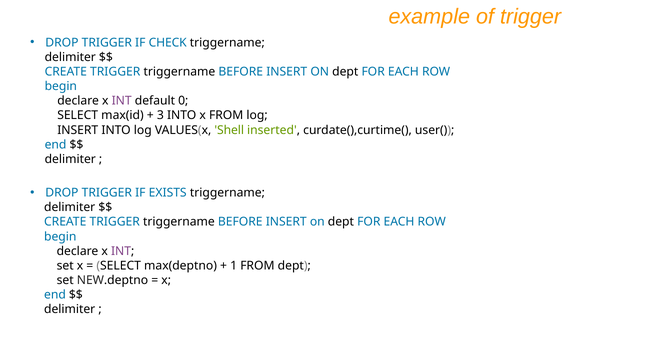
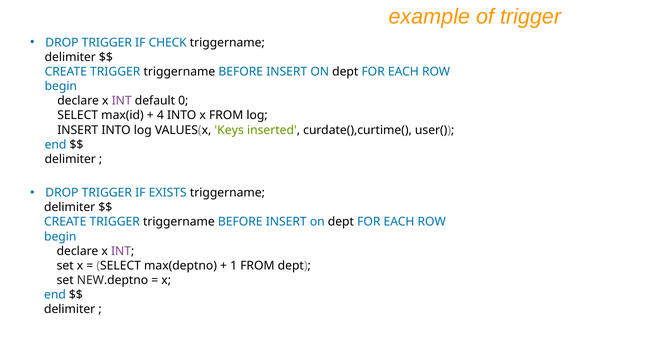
3: 3 -> 4
Shell: Shell -> Keys
